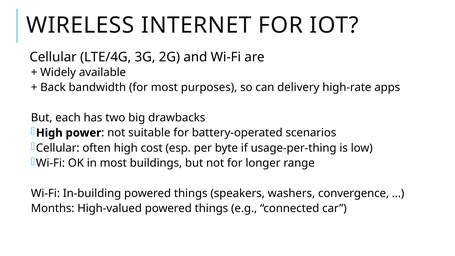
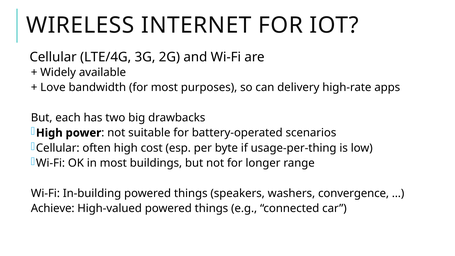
Back: Back -> Love
Months: Months -> Achieve
